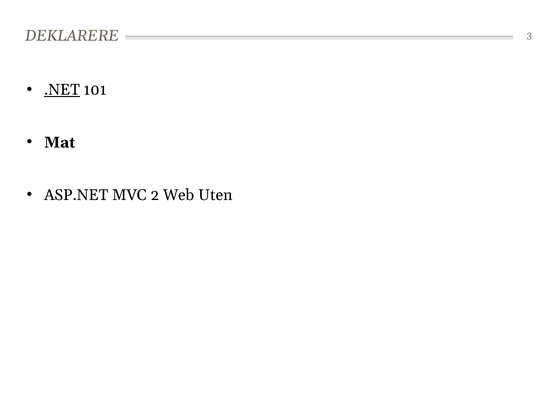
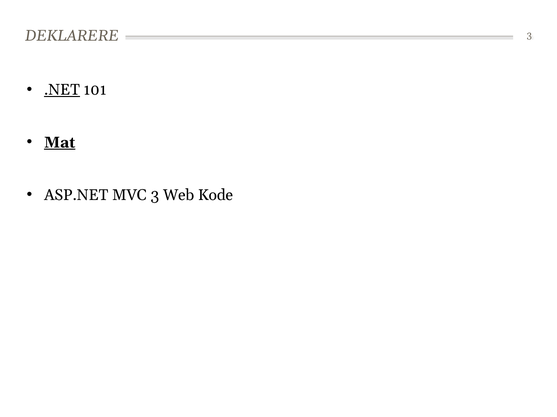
Mat underline: none -> present
MVC 2: 2 -> 3
Uten: Uten -> Kode
